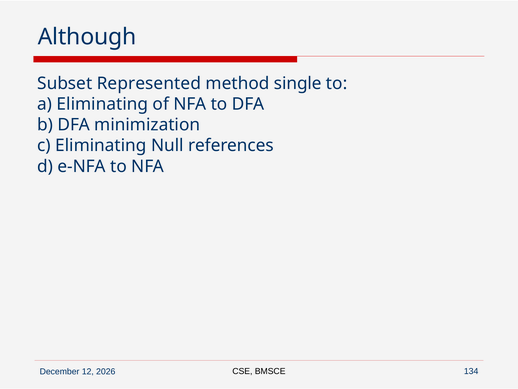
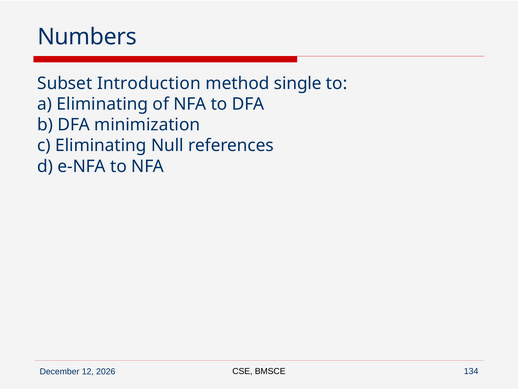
Although: Although -> Numbers
Represented: Represented -> Introduction
